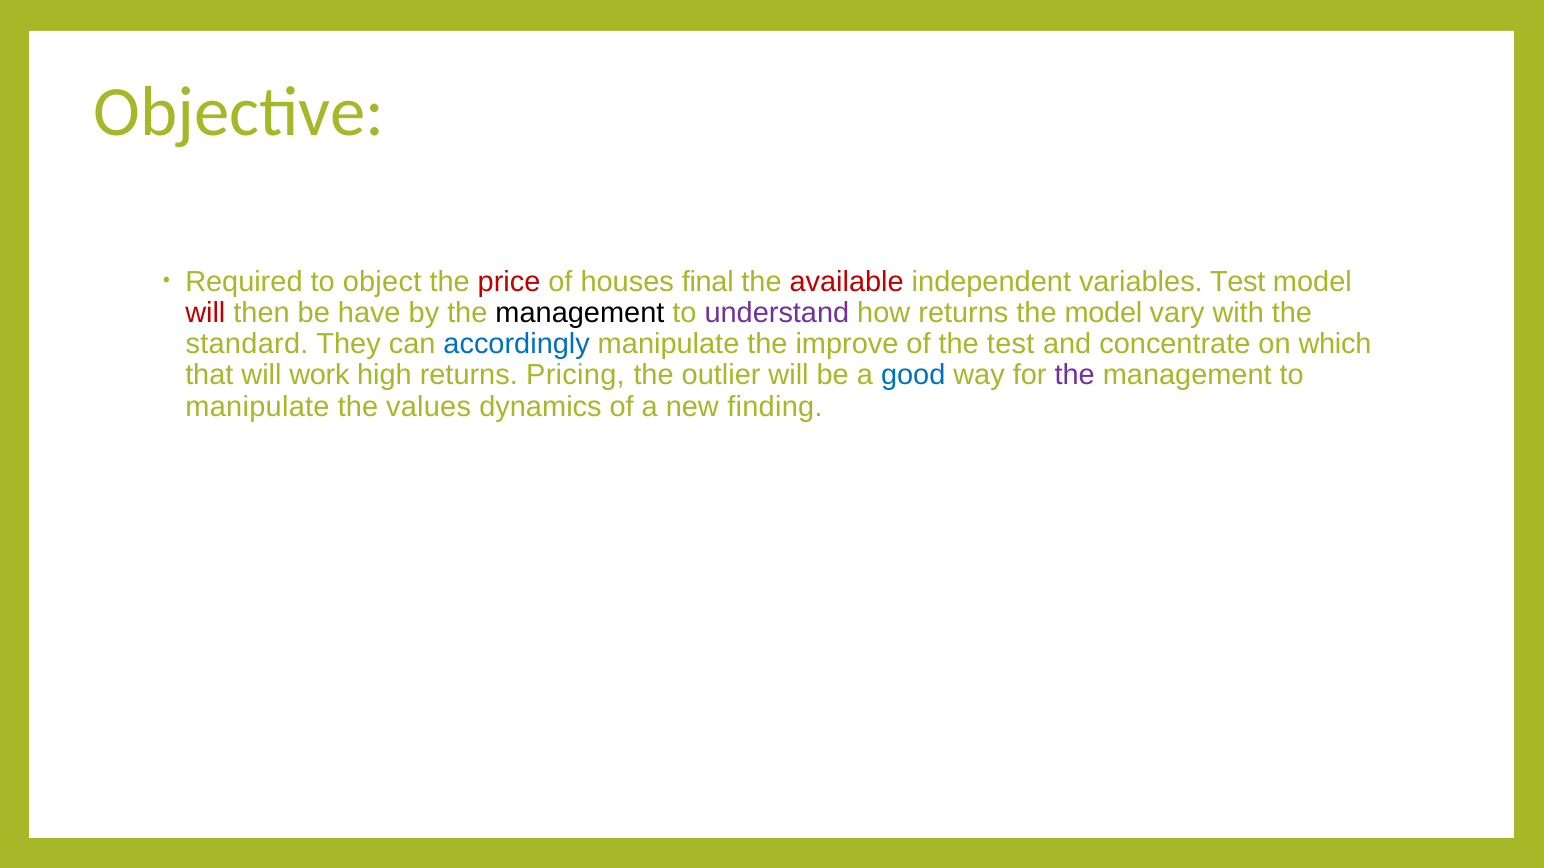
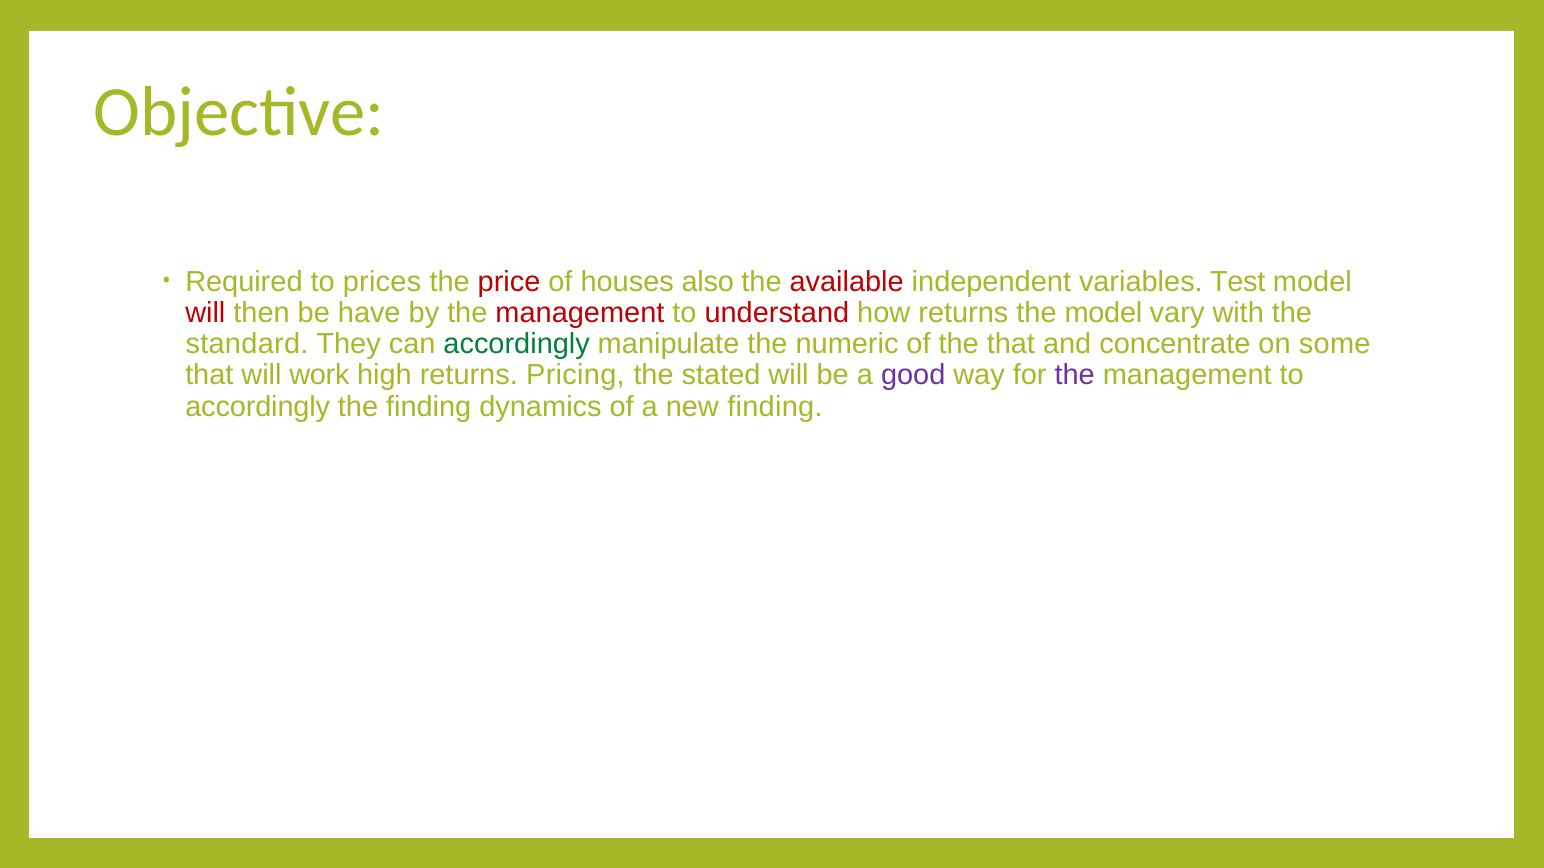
object: object -> prices
final: final -> also
management at (580, 313) colour: black -> red
understand colour: purple -> red
accordingly at (517, 344) colour: blue -> green
improve: improve -> numeric
the test: test -> that
which: which -> some
outlier: outlier -> stated
good colour: blue -> purple
manipulate at (257, 407): manipulate -> accordingly
the values: values -> finding
